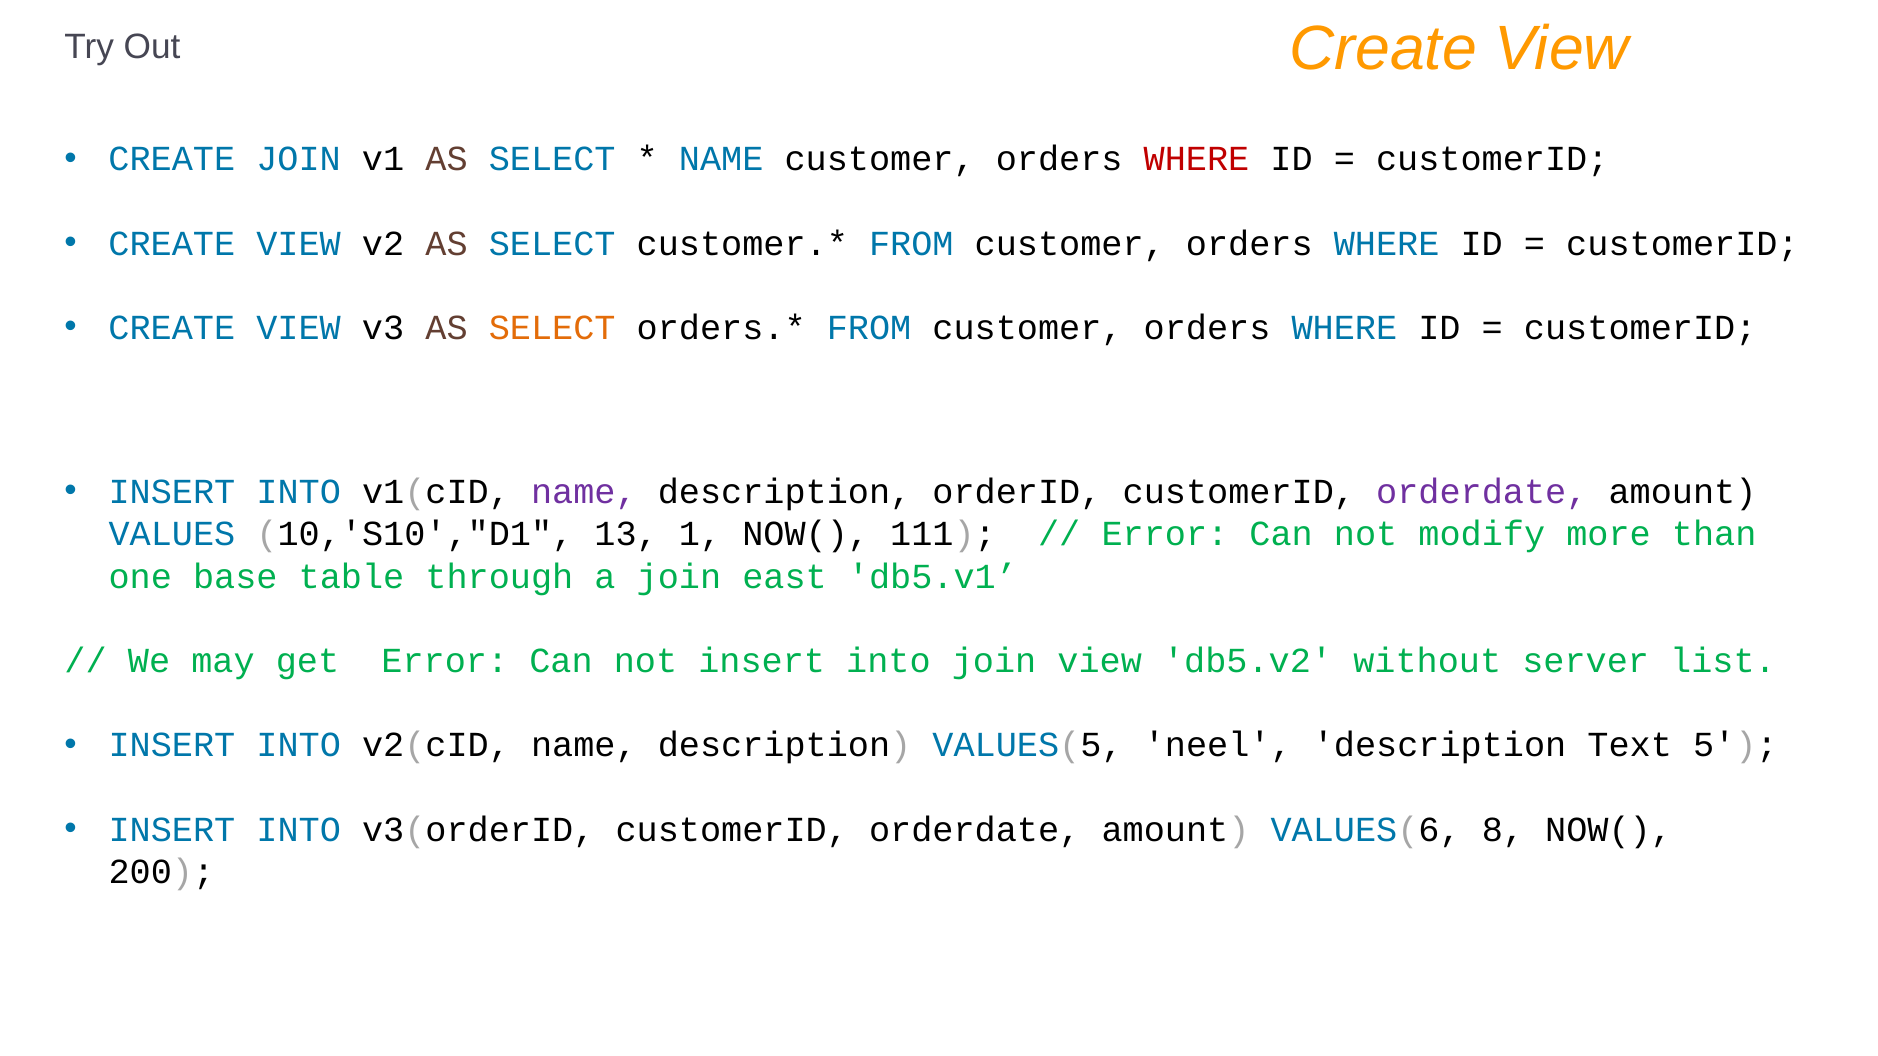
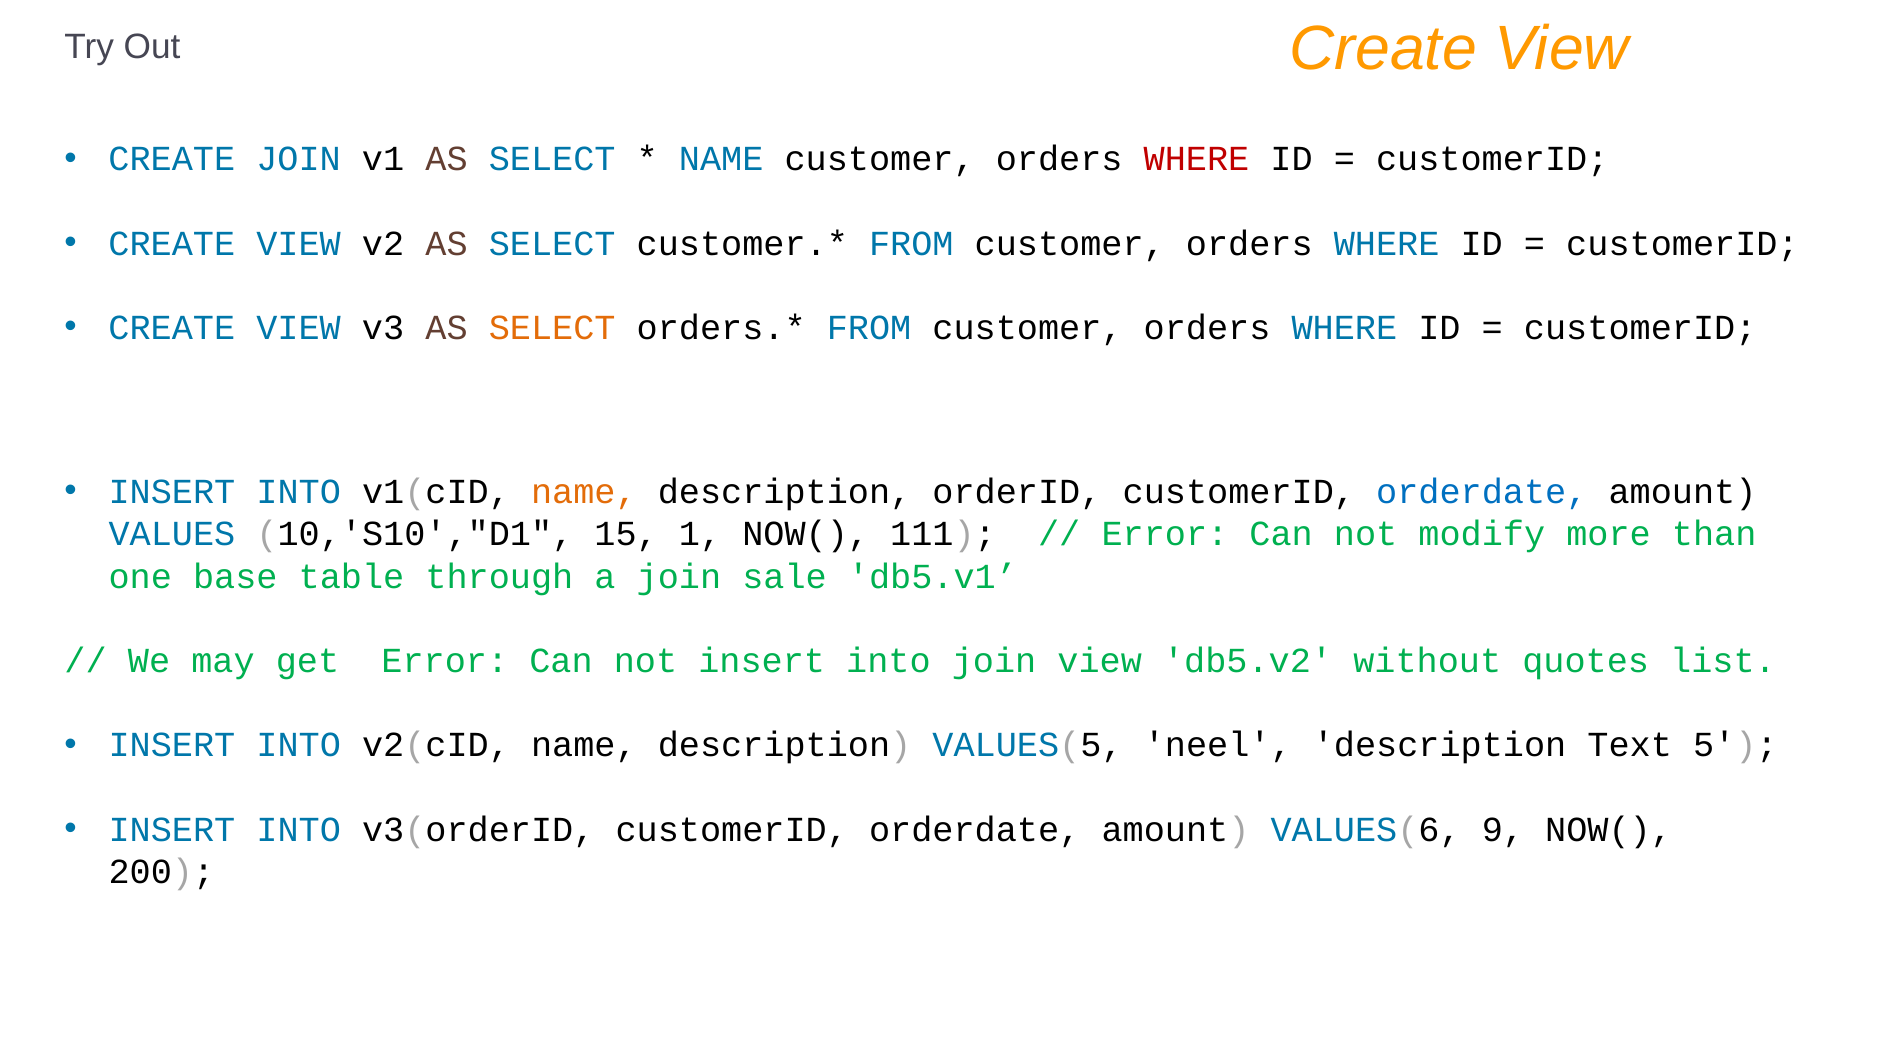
name at (584, 492) colour: purple -> orange
orderdate at (1482, 492) colour: purple -> blue
13: 13 -> 15
east: east -> sale
server: server -> quotes
8: 8 -> 9
